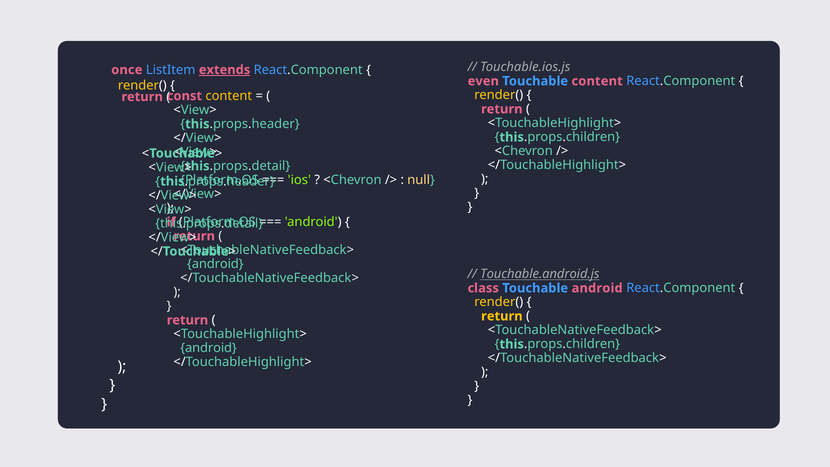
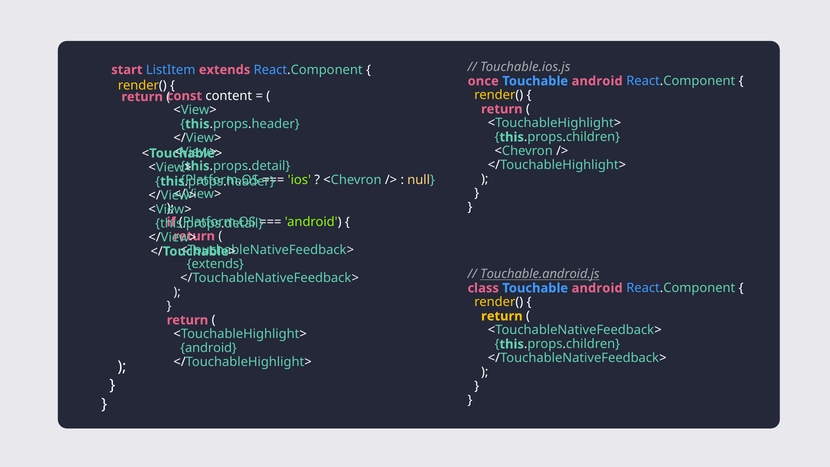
once: once -> start
extends at (225, 70) underline: present -> none
even: even -> once
content at (597, 81): content -> android
content at (229, 96) colour: yellow -> white
android at (215, 264): android -> extends
